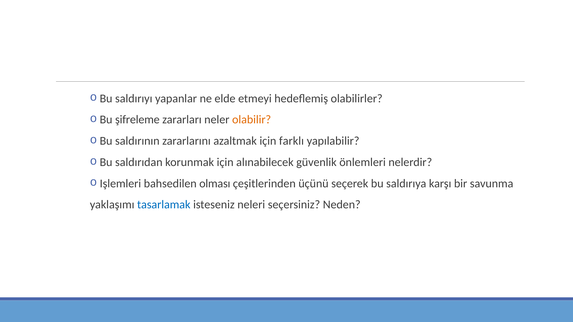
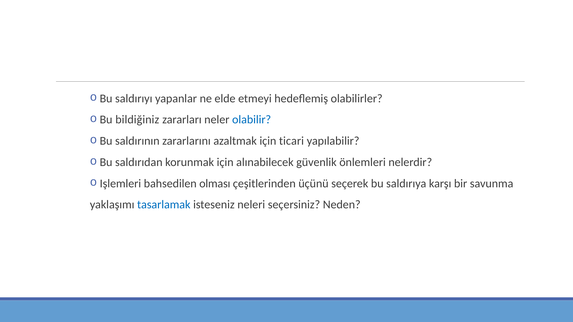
şifreleme: şifreleme -> bildiğiniz
olabilir colour: orange -> blue
farklı: farklı -> ticari
